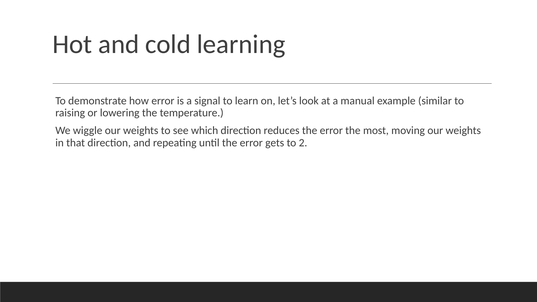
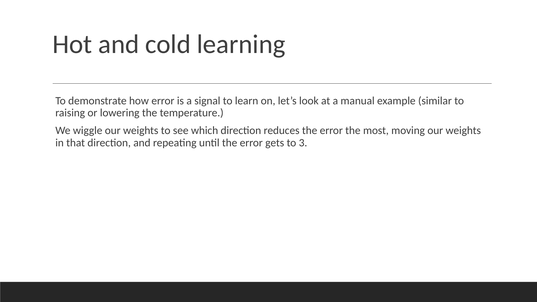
2: 2 -> 3
